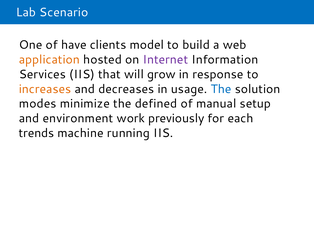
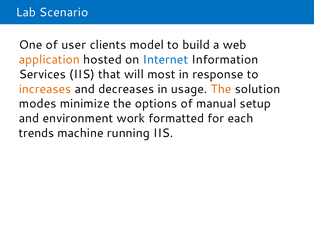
have: have -> user
Internet colour: purple -> blue
grow: grow -> most
The at (221, 89) colour: blue -> orange
defined: defined -> options
previously: previously -> formatted
